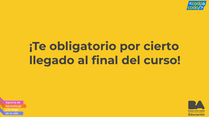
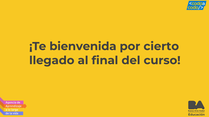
obligatorio: obligatorio -> bienvenida
